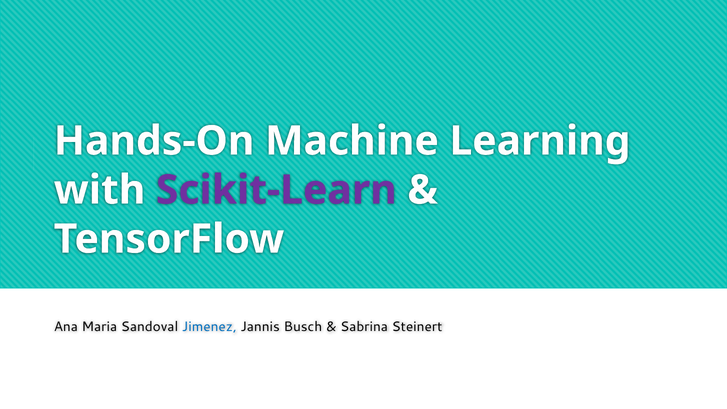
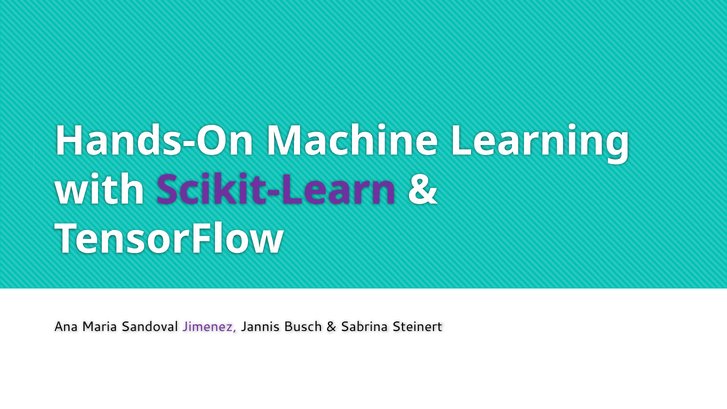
Jimenez colour: blue -> purple
